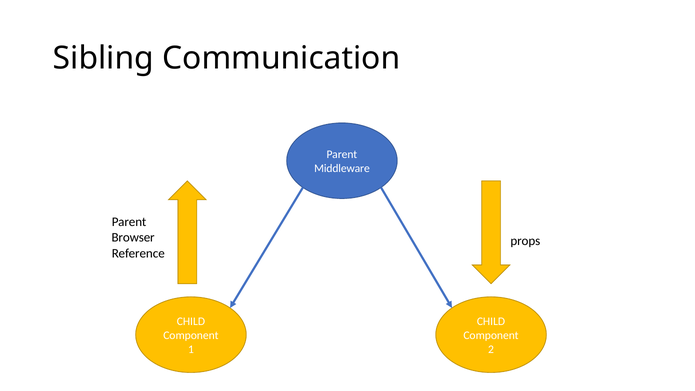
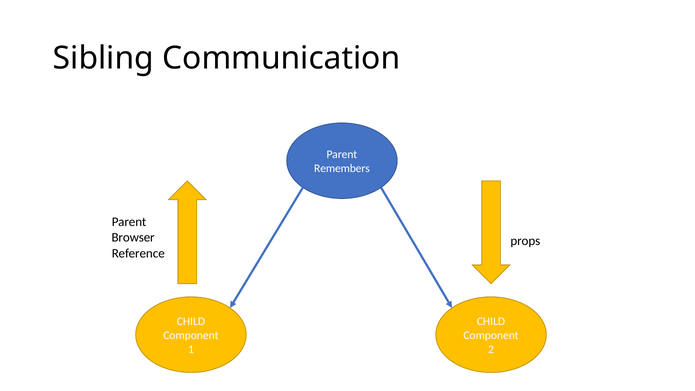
Middleware: Middleware -> Remembers
